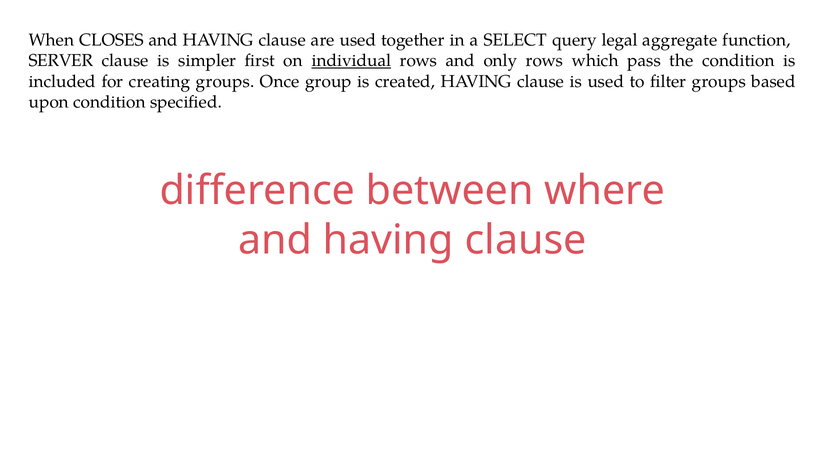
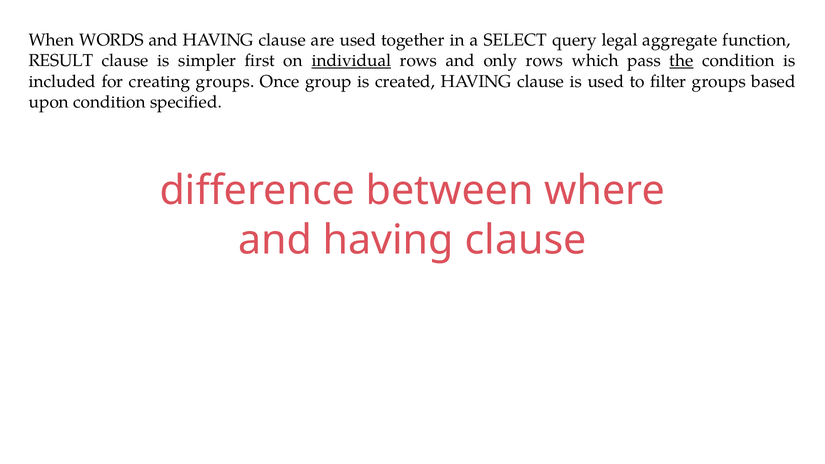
CLOSES: CLOSES -> WORDS
SERVER: SERVER -> RESULT
the underline: none -> present
